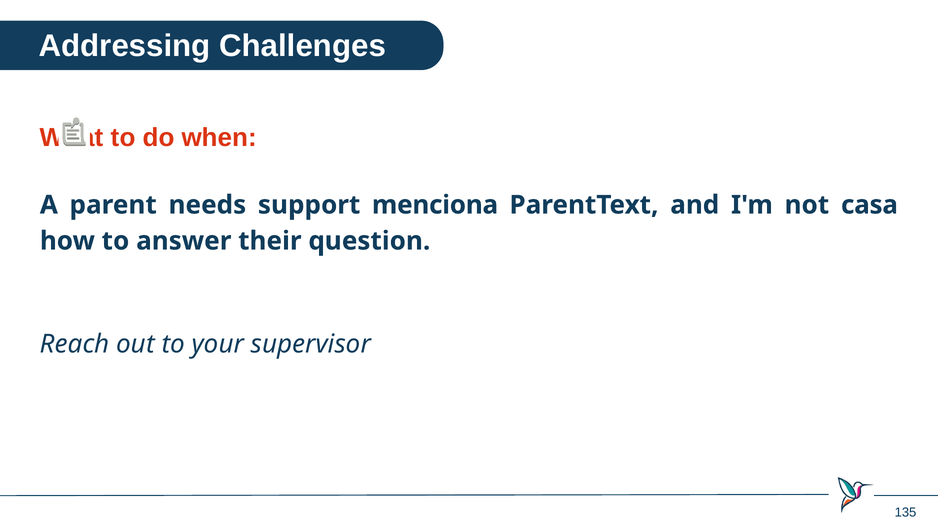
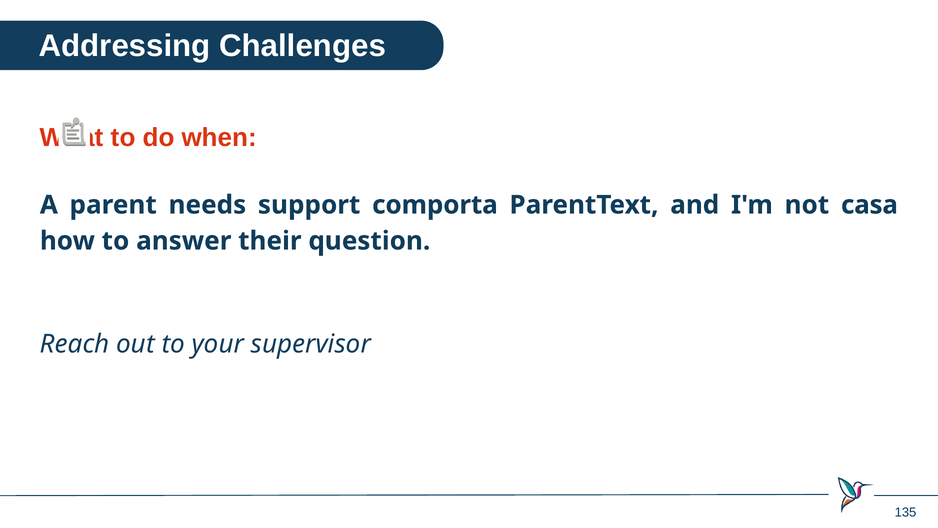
menciona: menciona -> comporta
